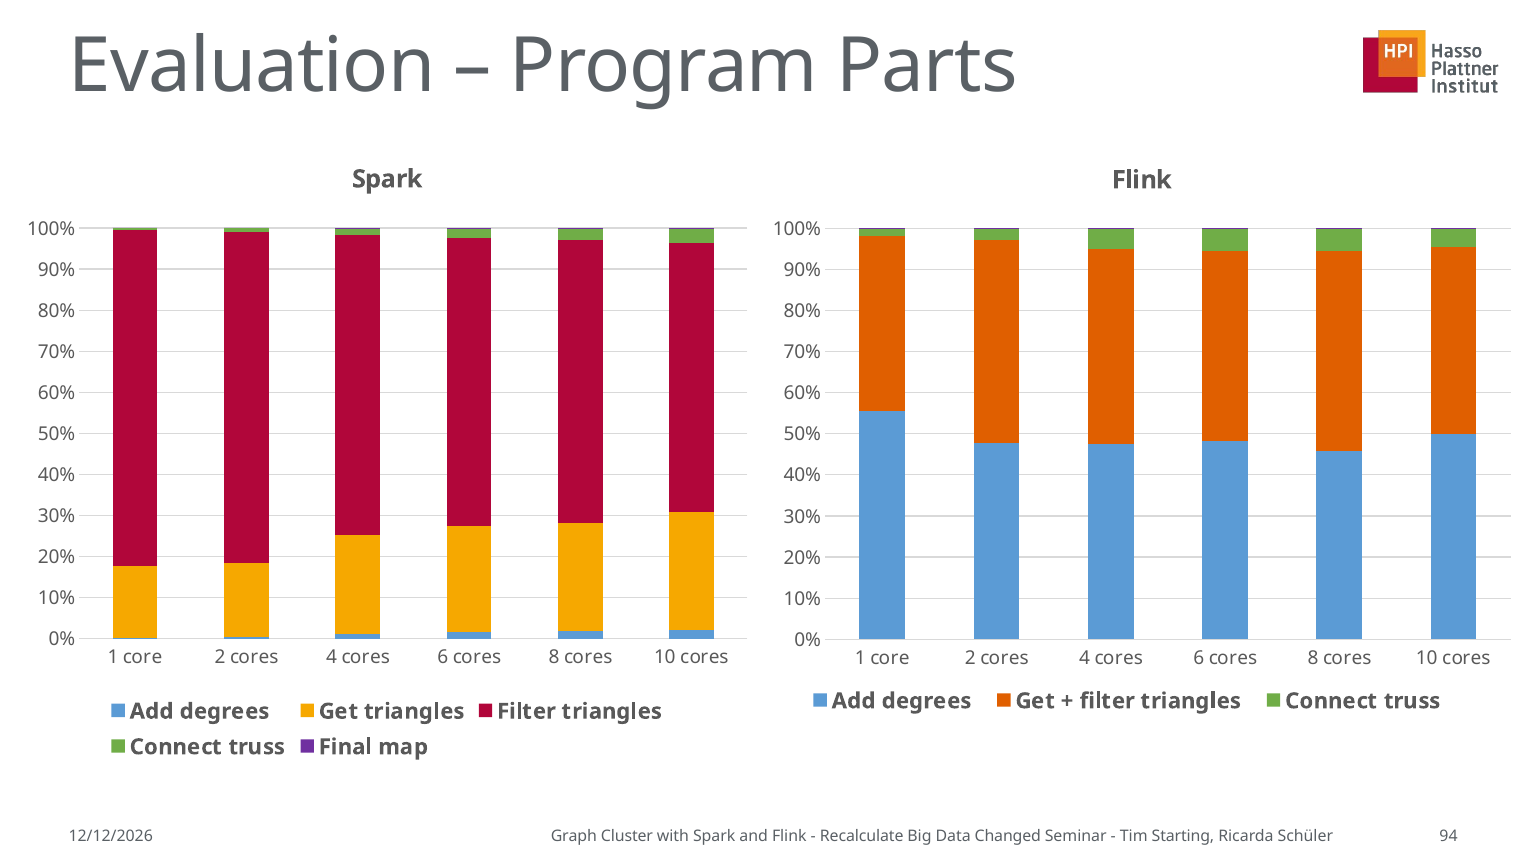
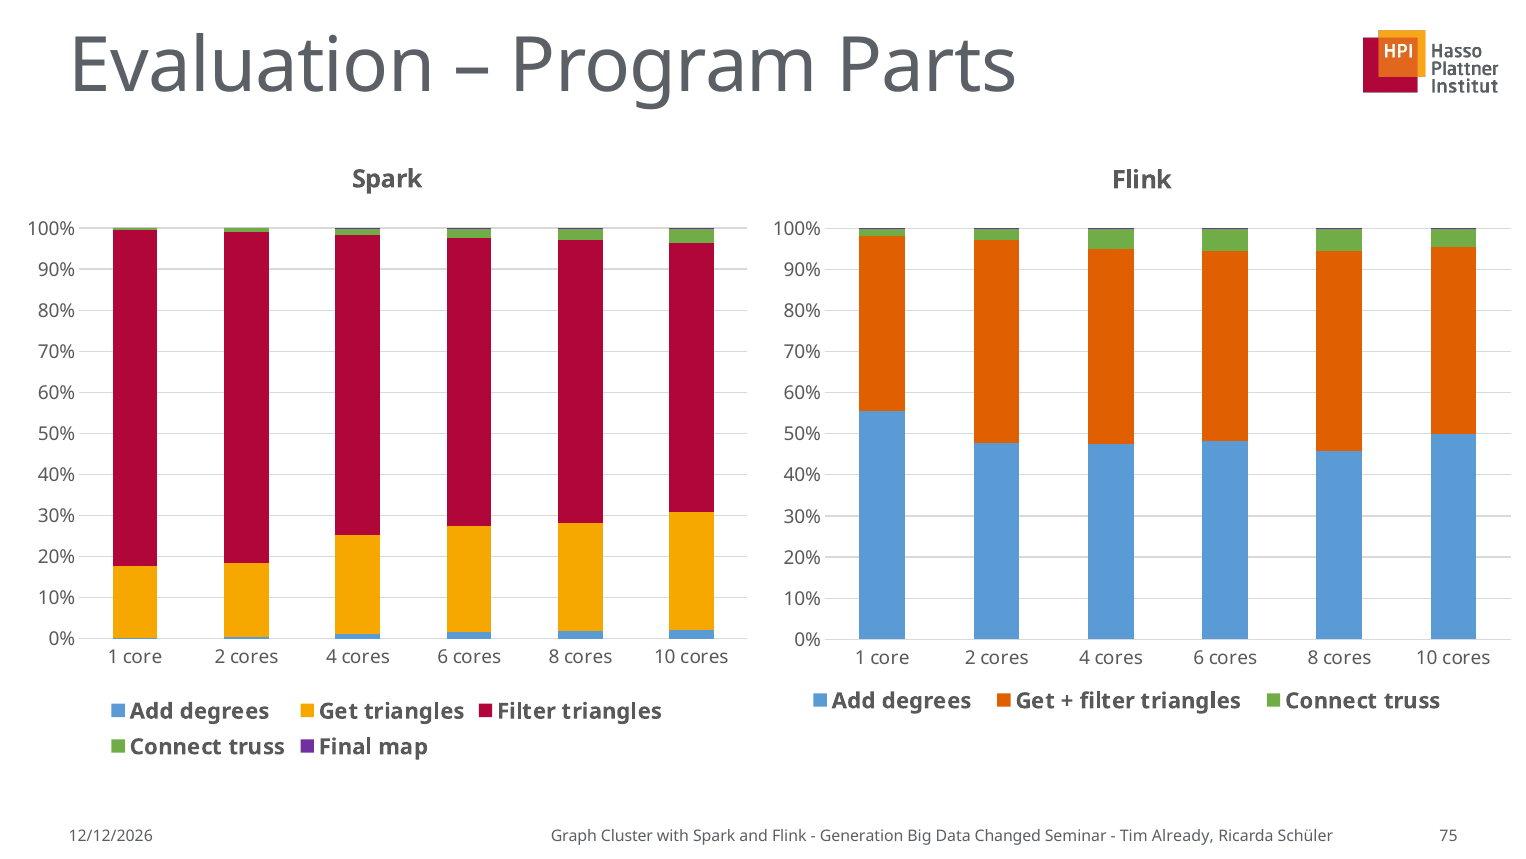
Recalculate: Recalculate -> Generation
Starting: Starting -> Already
94: 94 -> 75
